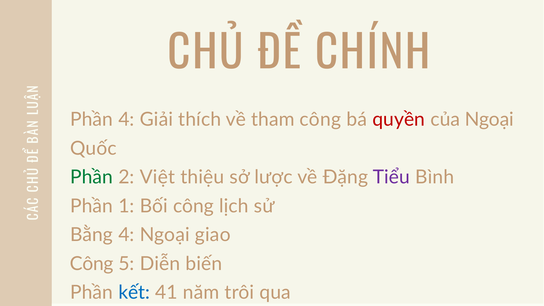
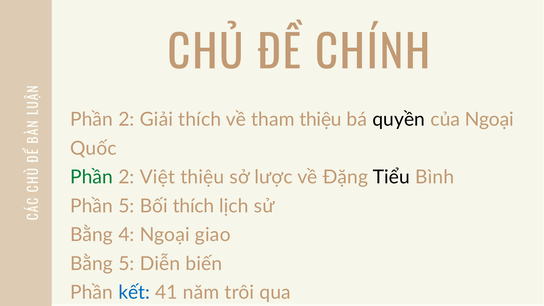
4 at (126, 120): 4 -> 2
tham công: công -> thiệu
quyền colour: red -> black
Tiểu colour: purple -> black
Phần 1: 1 -> 5
Bối công: công -> thích
Công at (92, 264): Công -> Bằng
